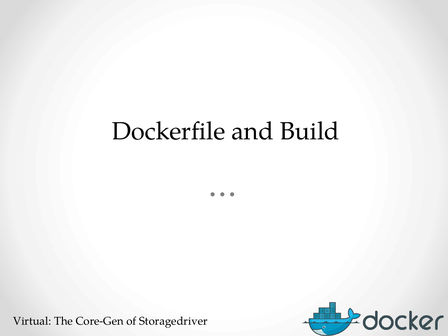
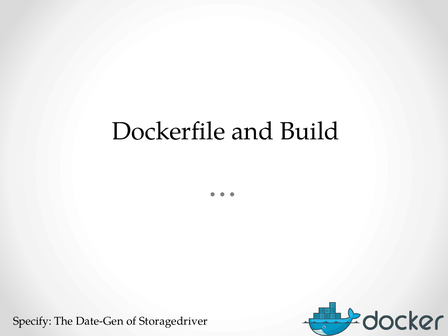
Virtual: Virtual -> Specify
Core-Gen: Core-Gen -> Date-Gen
